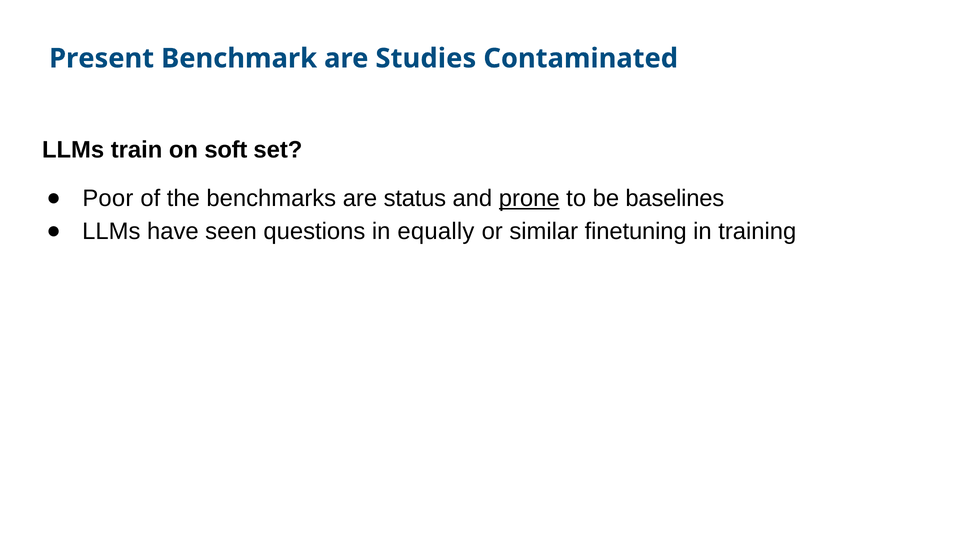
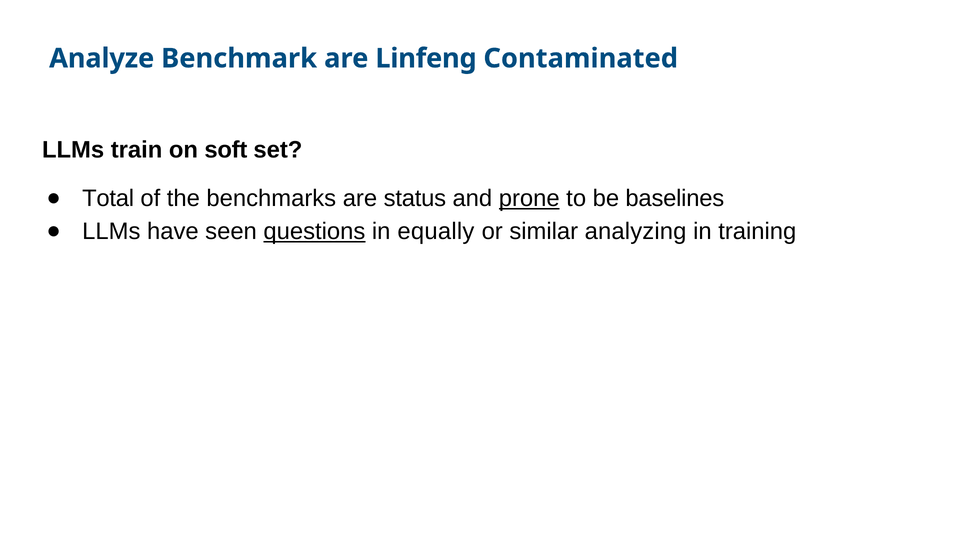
Present: Present -> Analyze
Studies: Studies -> Linfeng
Poor: Poor -> Total
questions underline: none -> present
finetuning: finetuning -> analyzing
